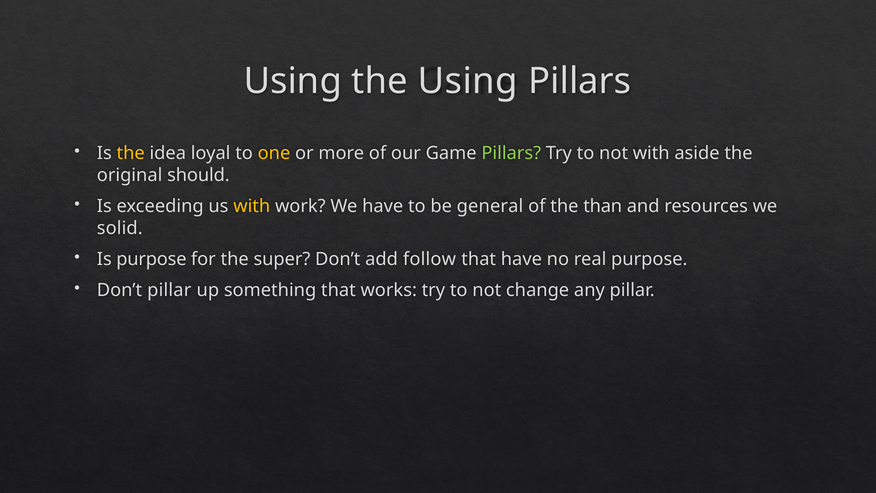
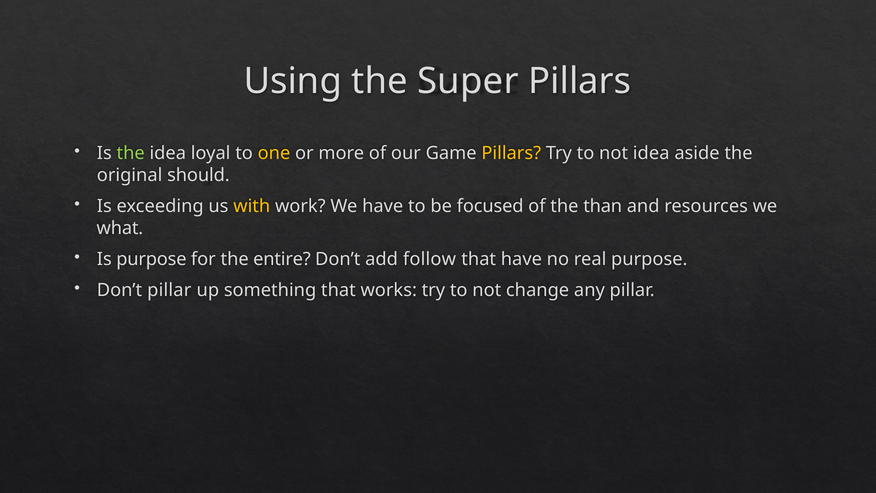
the Using: Using -> Super
the at (131, 153) colour: yellow -> light green
Pillars at (511, 153) colour: light green -> yellow
not with: with -> idea
general: general -> focused
solid: solid -> what
super: super -> entire
